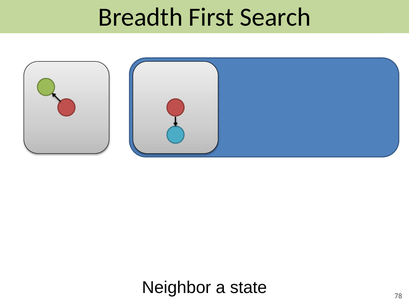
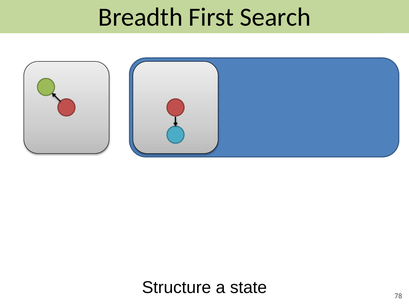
Neighbor: Neighbor -> Structure
